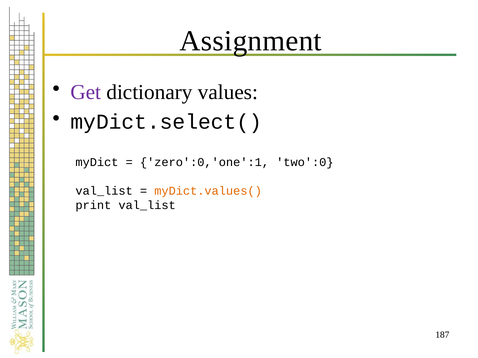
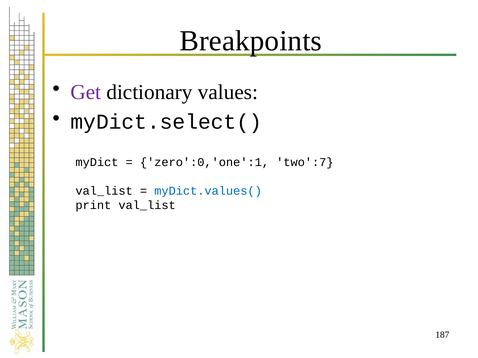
Assignment: Assignment -> Breakpoints
two':0: two':0 -> two':7
myDict.values( colour: orange -> blue
